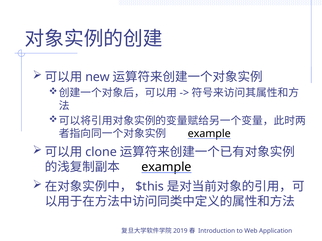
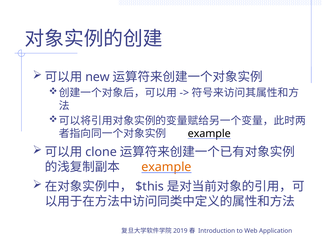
example at (166, 167) colour: black -> orange
